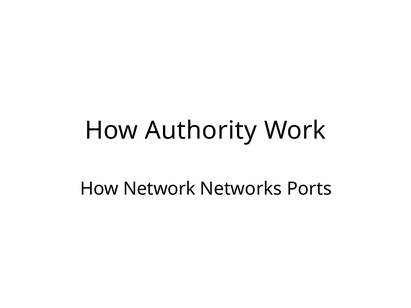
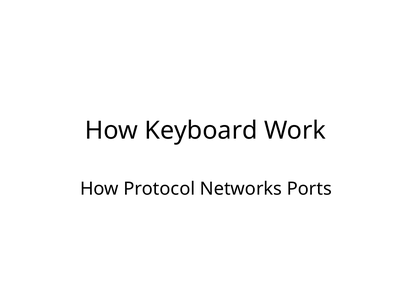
Authority: Authority -> Keyboard
Network: Network -> Protocol
